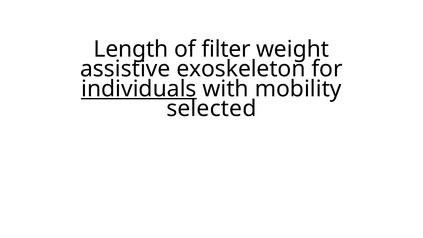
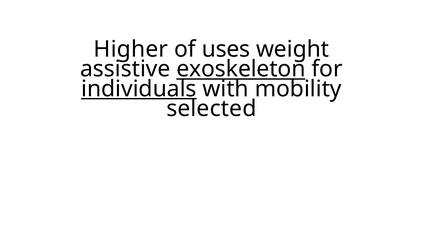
Length: Length -> Higher
filter: filter -> uses
exoskeleton underline: none -> present
